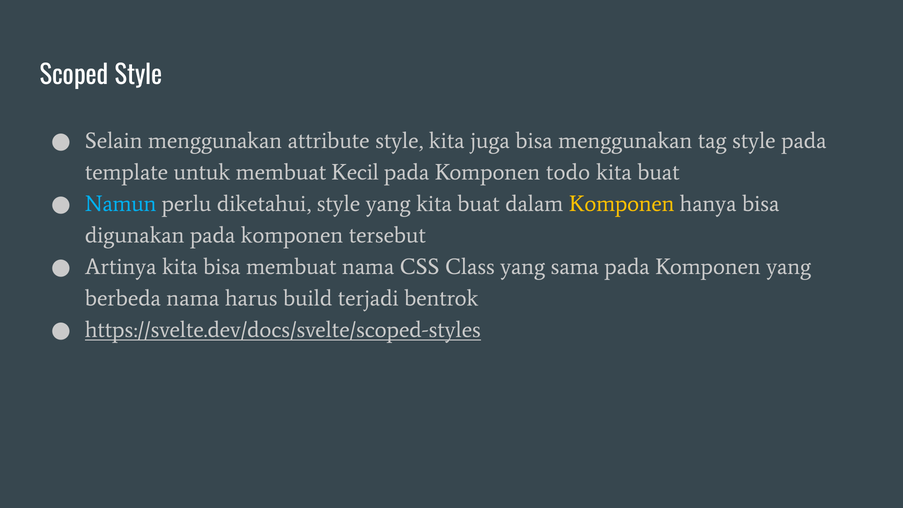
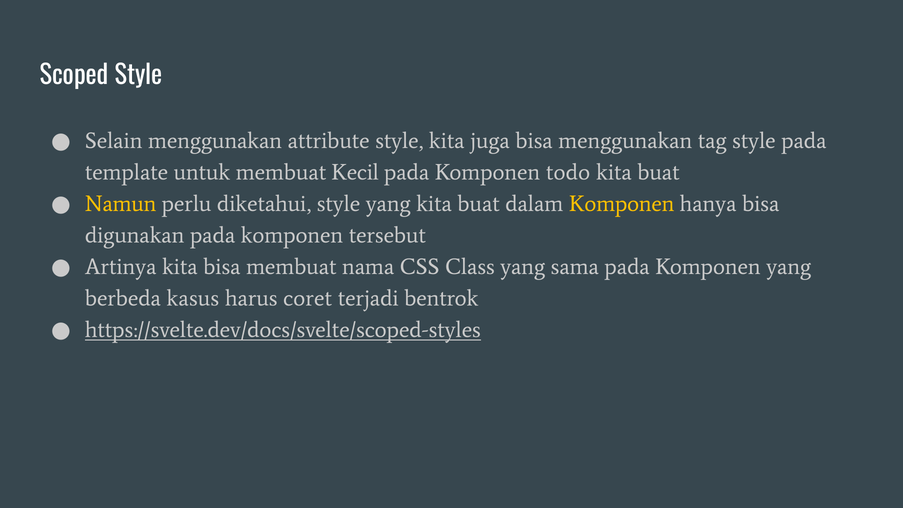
Namun colour: light blue -> yellow
berbeda nama: nama -> kasus
build: build -> coret
